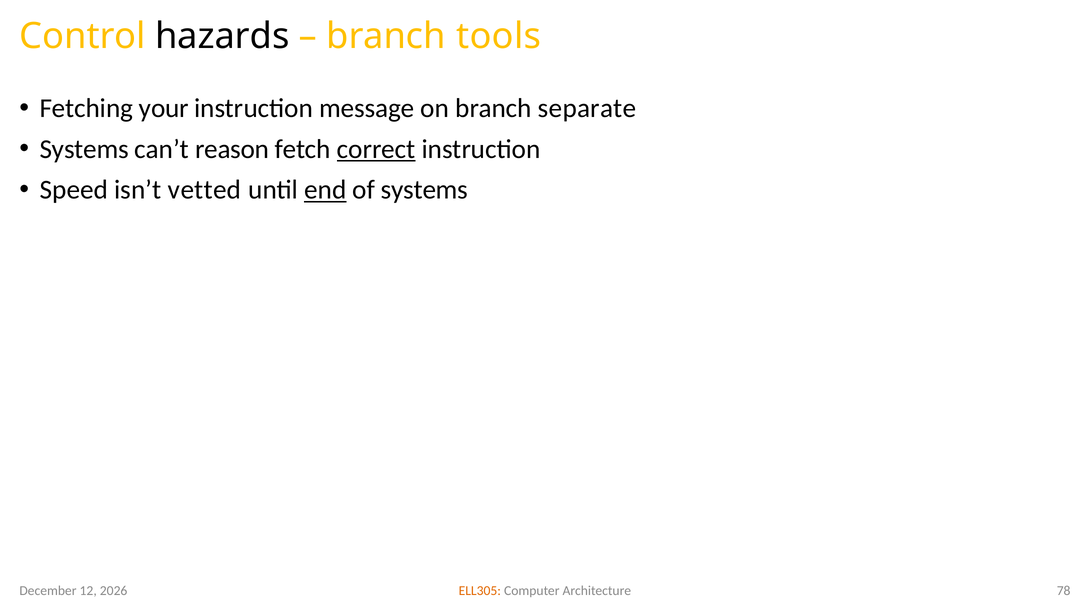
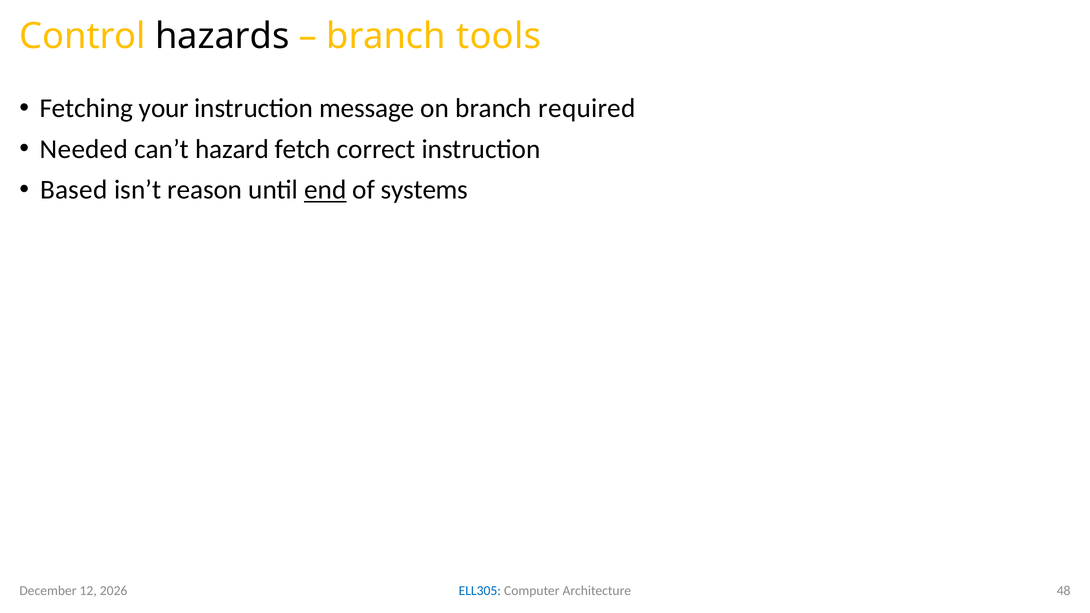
separate: separate -> required
Systems at (84, 149): Systems -> Needed
reason: reason -> hazard
correct underline: present -> none
Speed: Speed -> Based
vetted: vetted -> reason
ELL305 colour: orange -> blue
78: 78 -> 48
